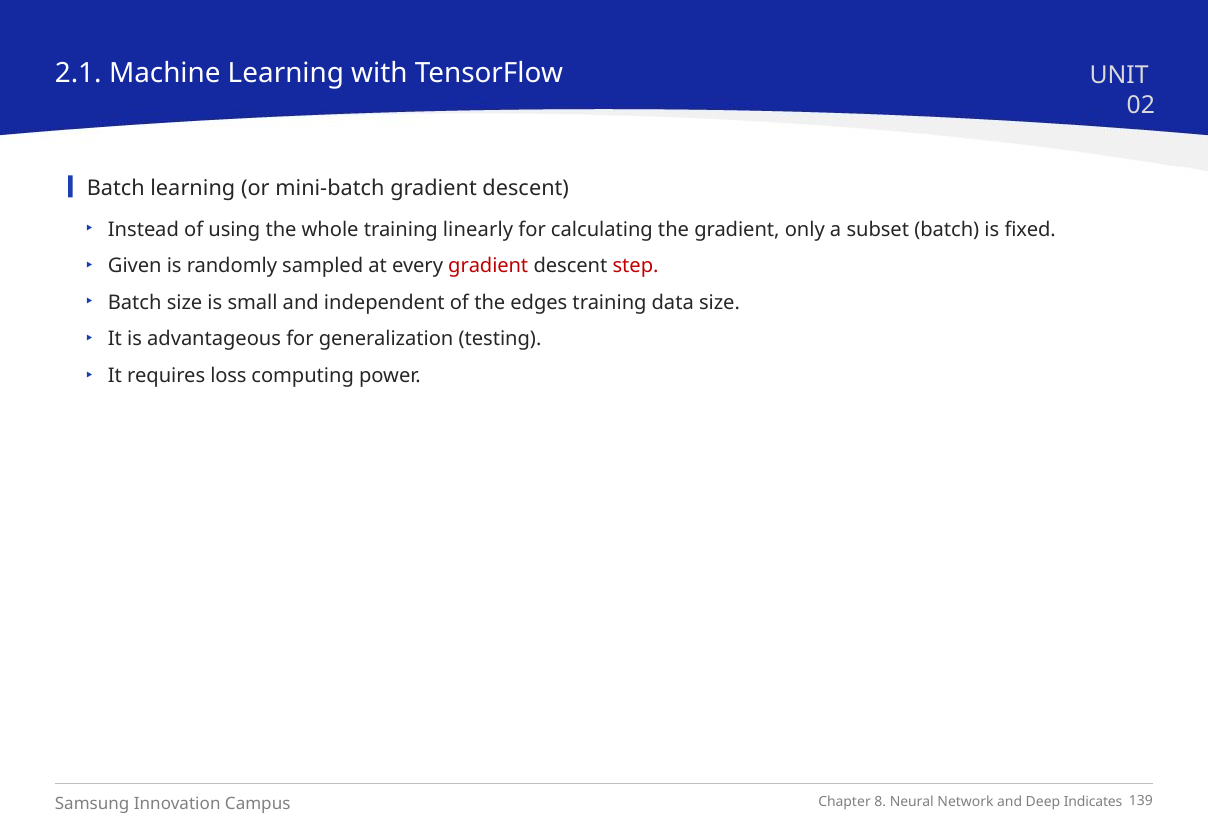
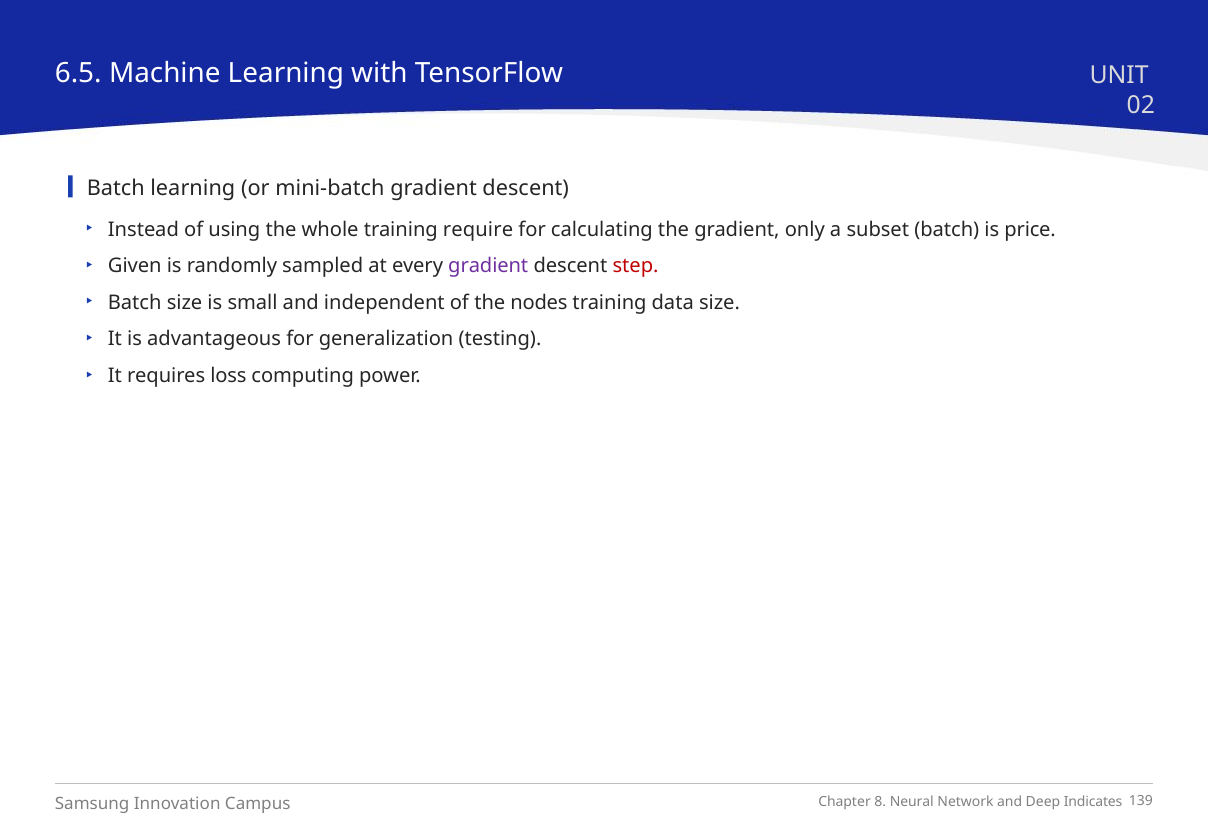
2.1: 2.1 -> 6.5
linearly: linearly -> require
fixed: fixed -> price
gradient at (488, 266) colour: red -> purple
edges: edges -> nodes
